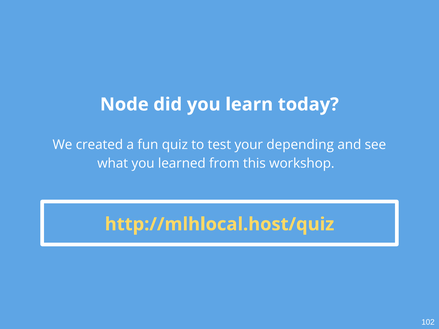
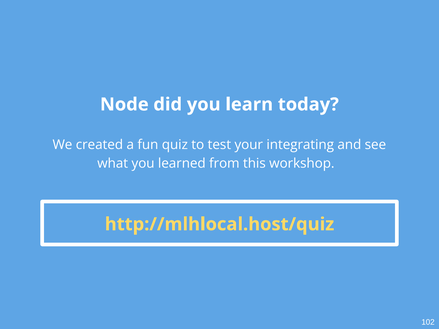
depending: depending -> integrating
